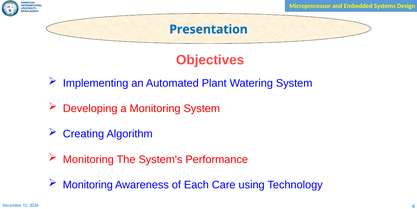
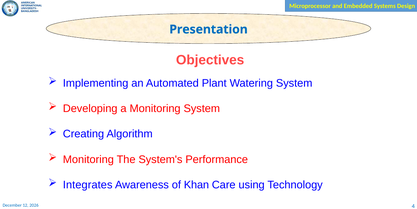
Monitoring at (88, 184): Monitoring -> Integrates
Each: Each -> Khan
